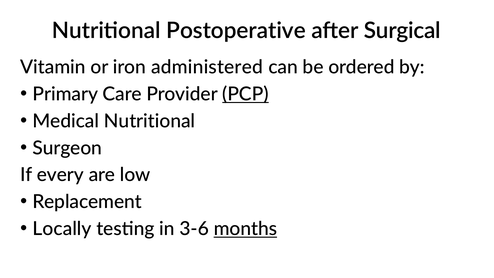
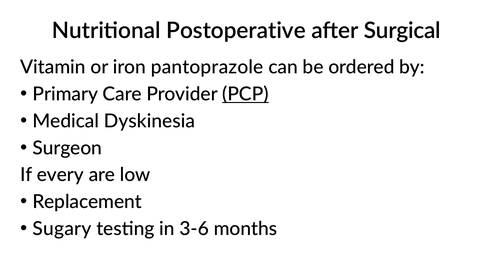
administered: administered -> pantoprazole
Medical Nutritional: Nutritional -> Dyskinesia
Locally: Locally -> Sugary
months underline: present -> none
